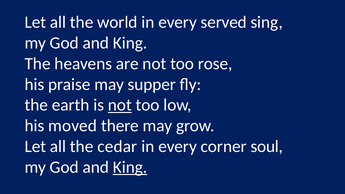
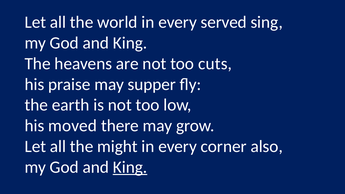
rose: rose -> cuts
not at (120, 105) underline: present -> none
cedar: cedar -> might
soul: soul -> also
